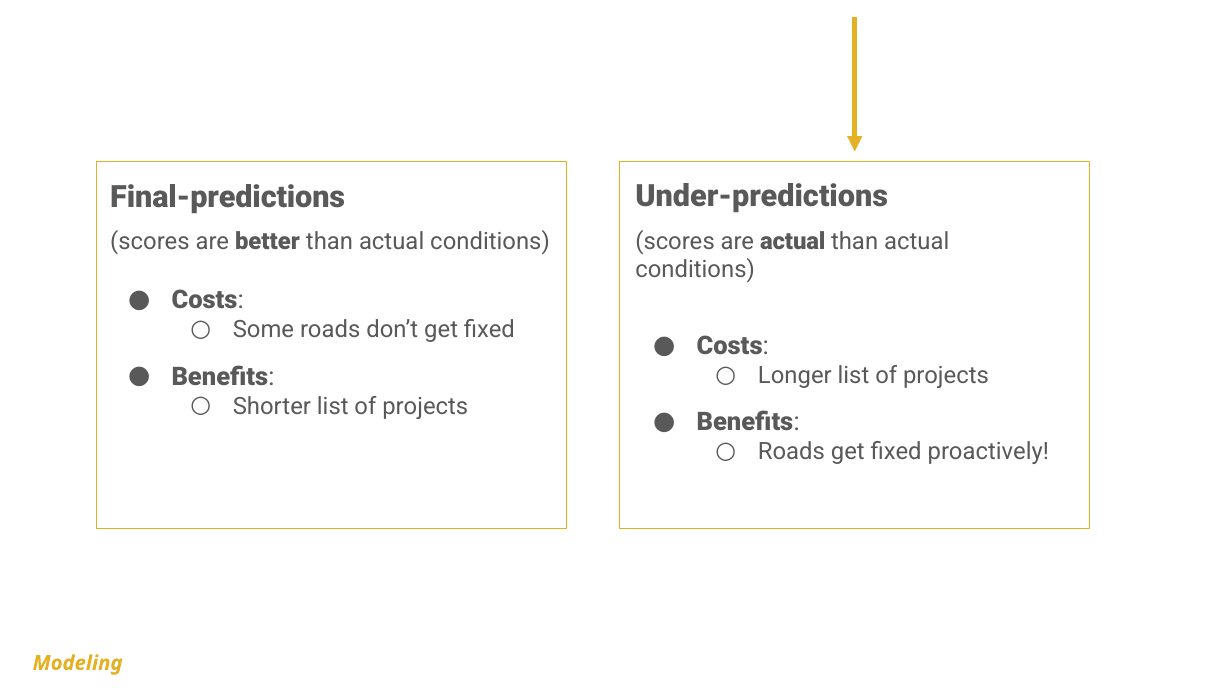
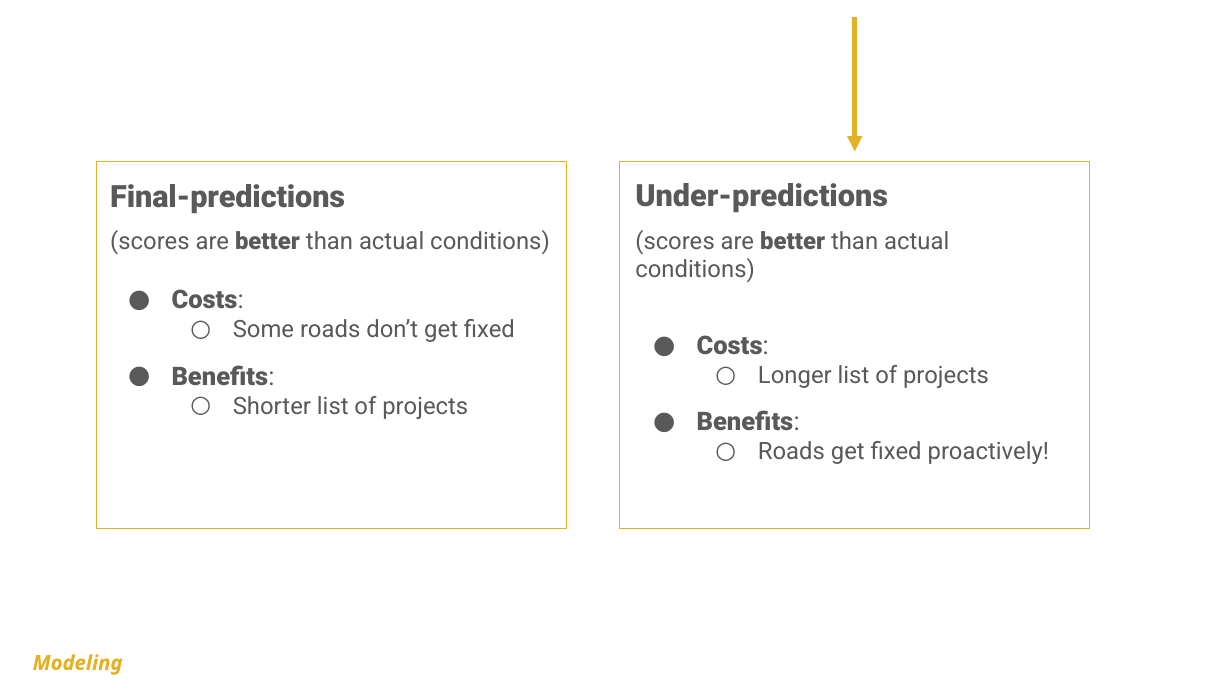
actual at (793, 241): actual -> better
